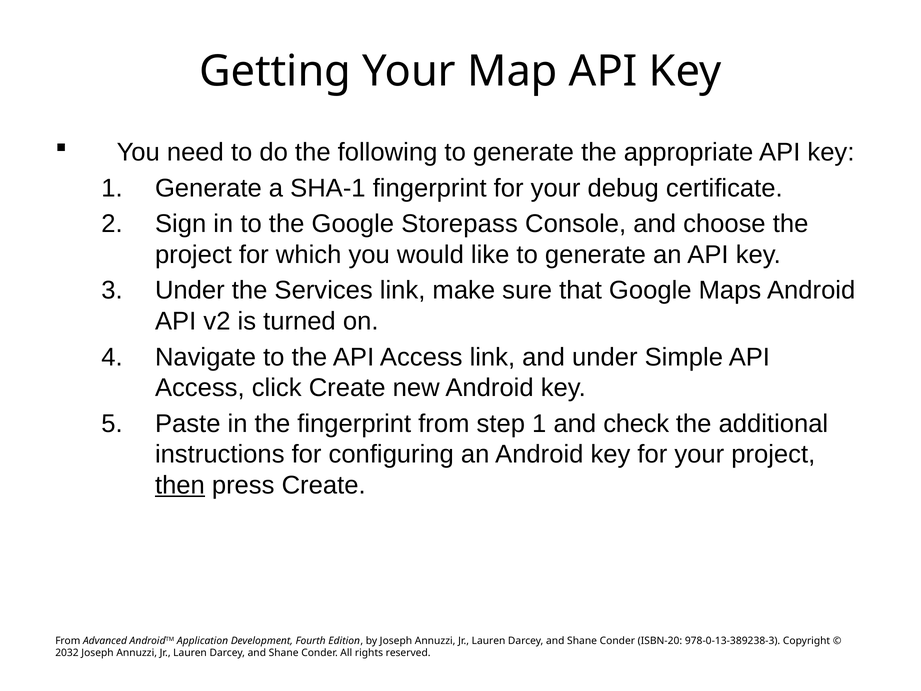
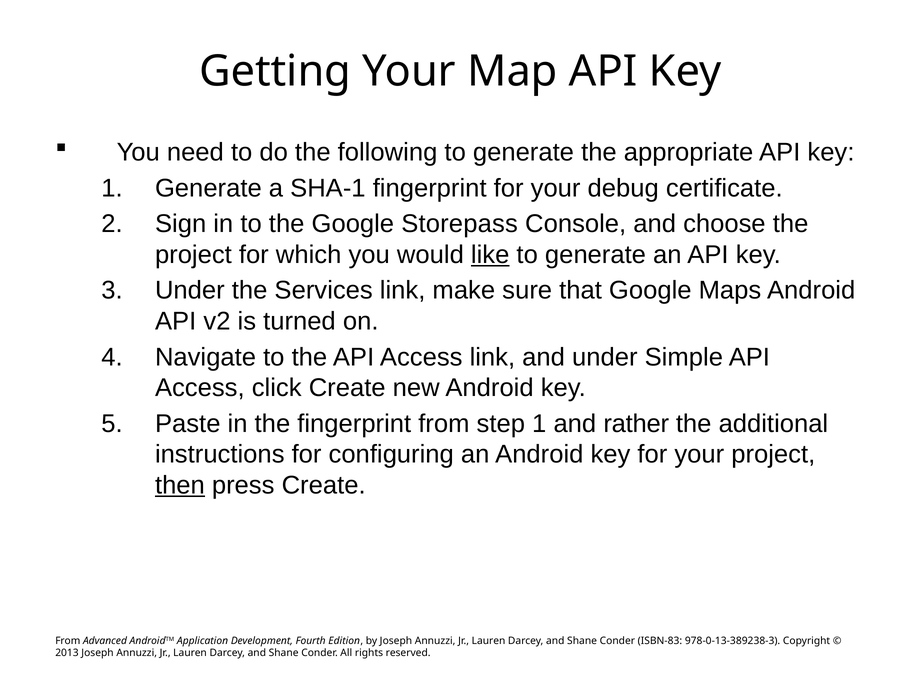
like underline: none -> present
check: check -> rather
ISBN-20: ISBN-20 -> ISBN-83
2032: 2032 -> 2013
